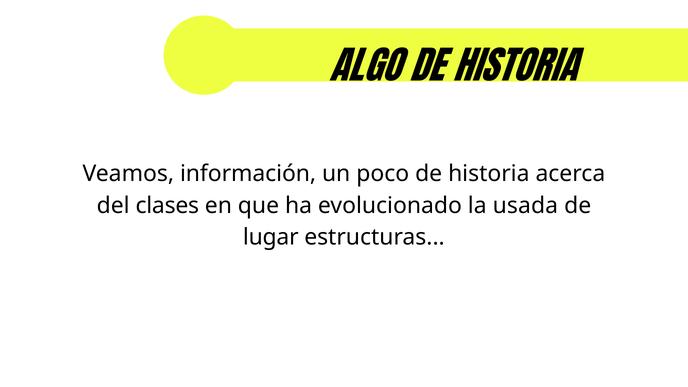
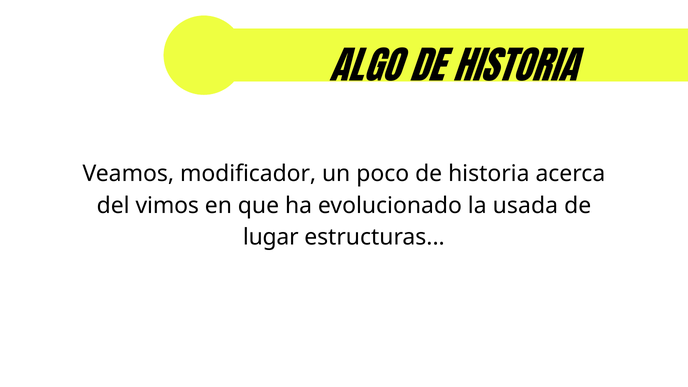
información: información -> modificador
clases: clases -> vimos
